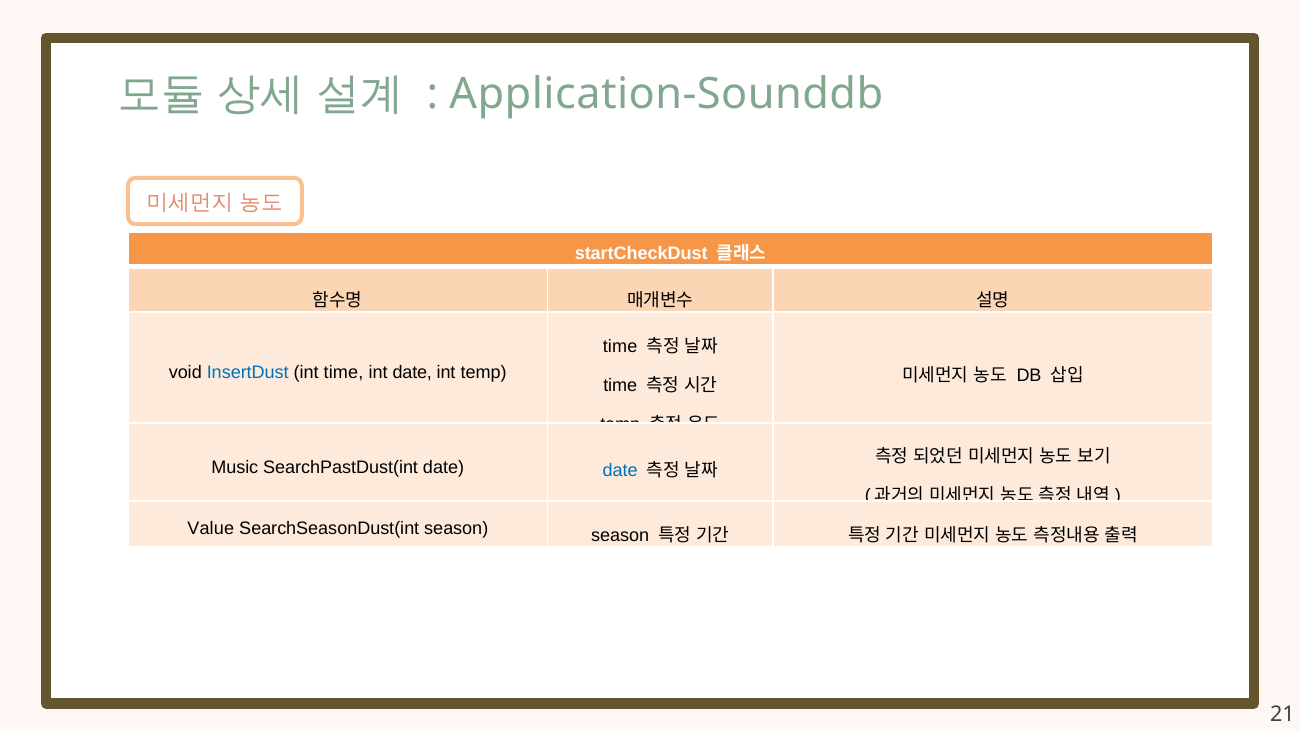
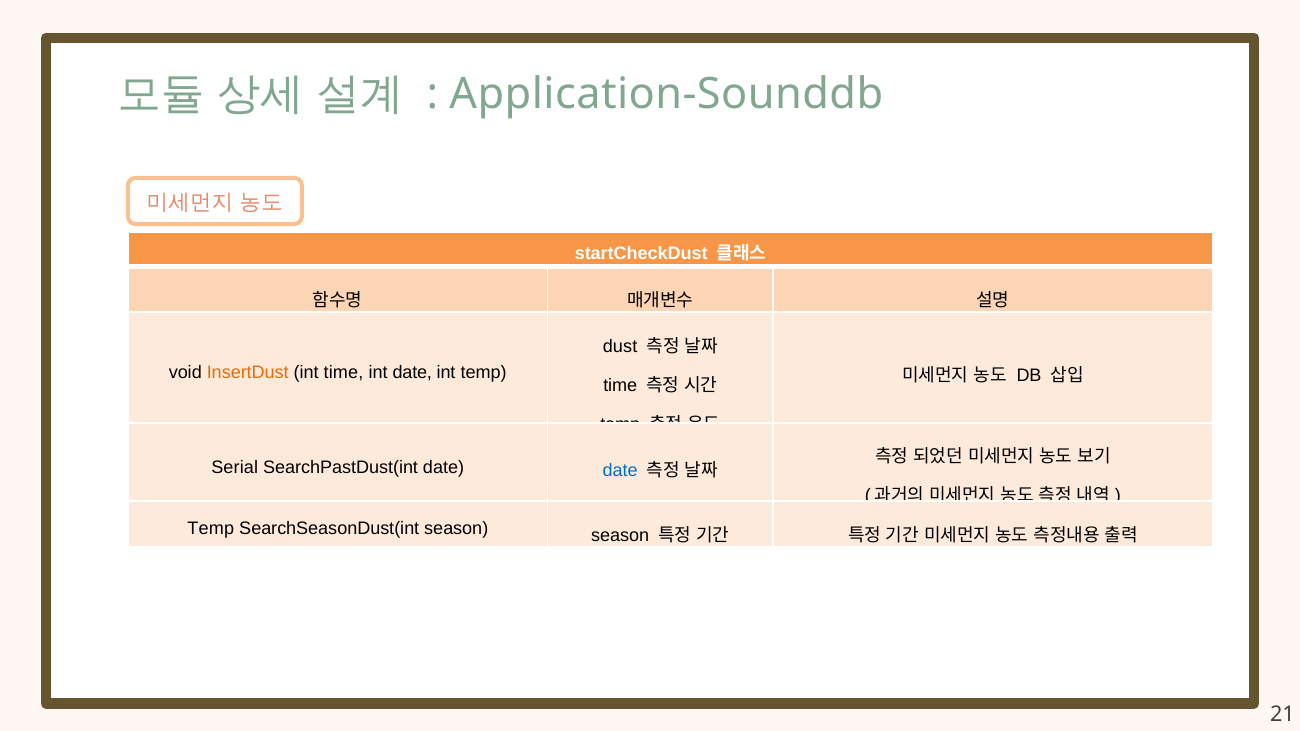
time at (620, 346): time -> dust
InsertDust colour: blue -> orange
Music: Music -> Serial
Value at (211, 529): Value -> Temp
